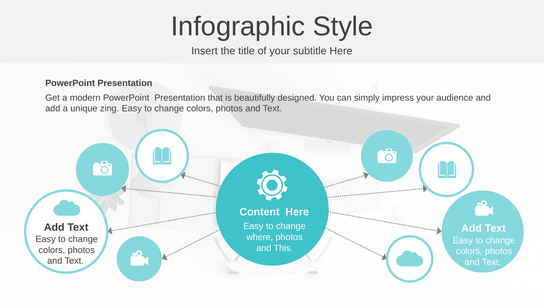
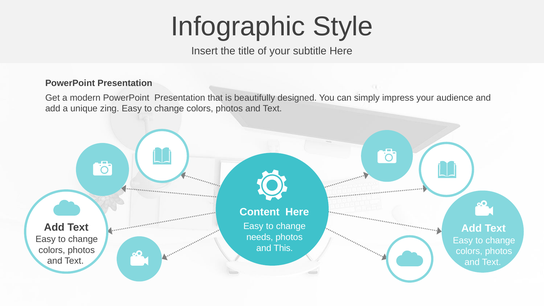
where: where -> needs
